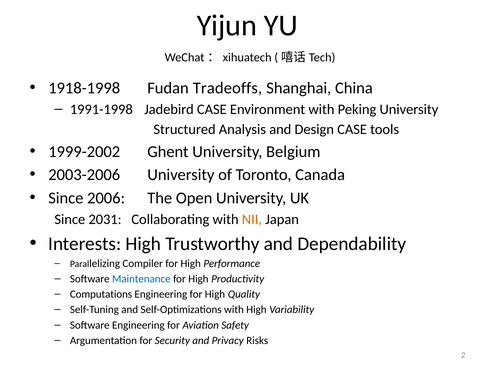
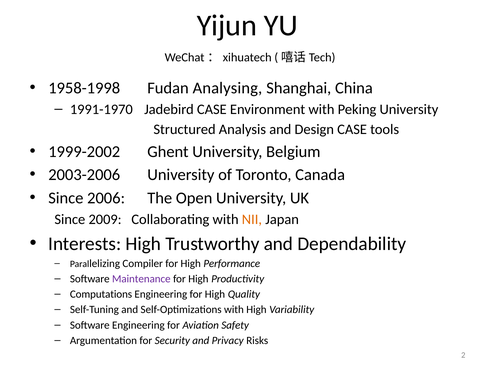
1918-1998: 1918-1998 -> 1958-1998
Tradeoffs: Tradeoffs -> Analysing
1991-1998: 1991-1998 -> 1991-1970
2031: 2031 -> 2009
Maintenance colour: blue -> purple
